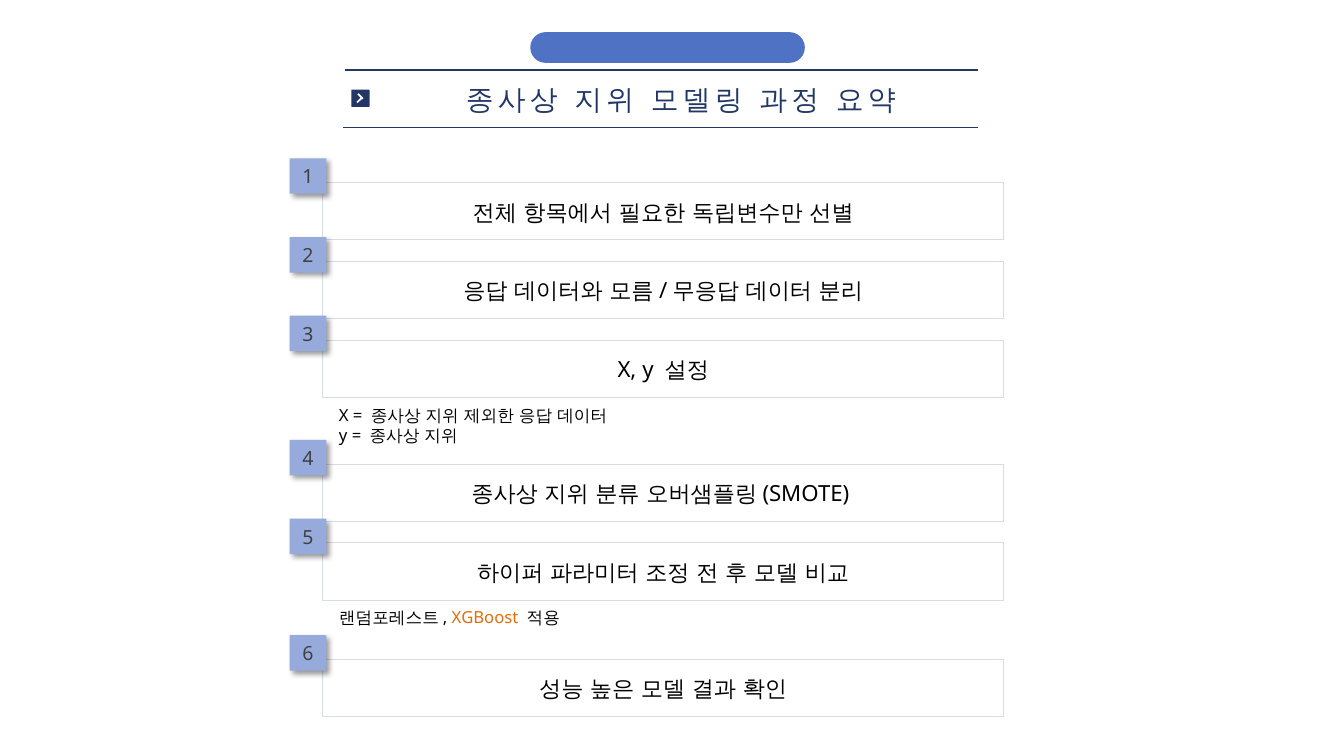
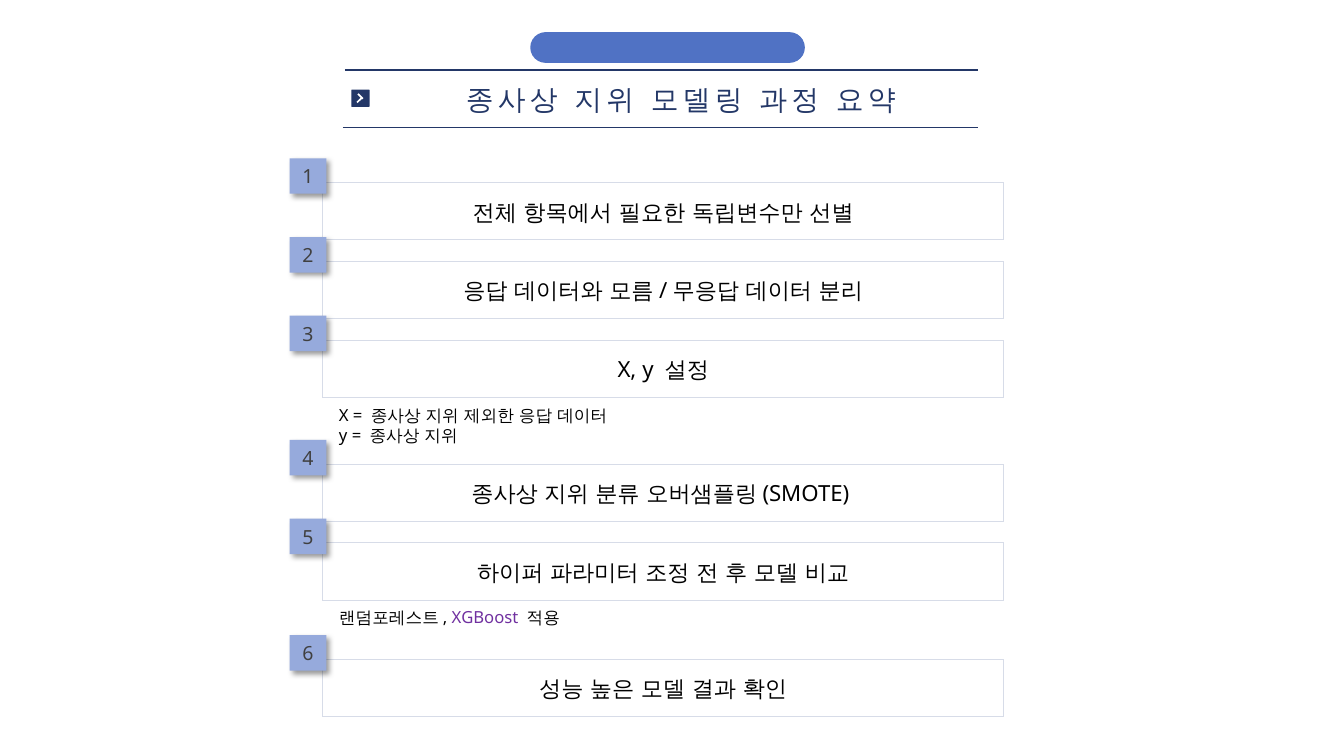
XGBoost colour: orange -> purple
